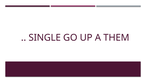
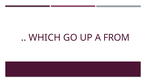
SINGLE: SINGLE -> WHICH
THEM: THEM -> FROM
